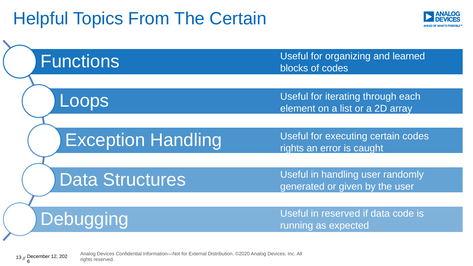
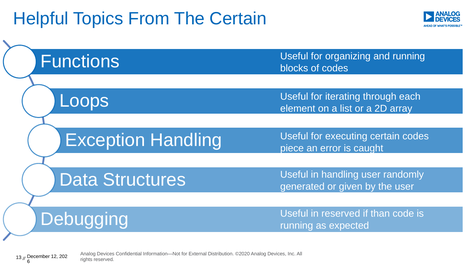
and learned: learned -> running
rights at (292, 148): rights -> piece
if data: data -> than
